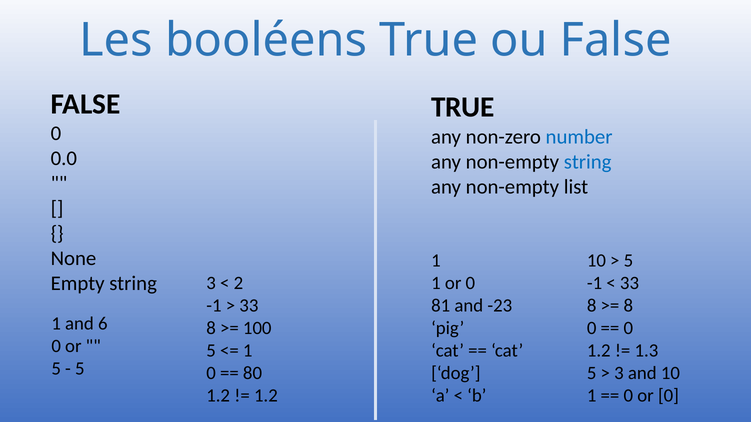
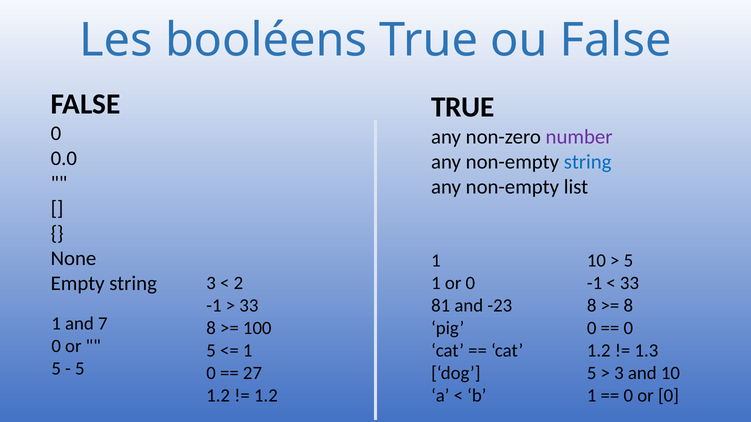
number colour: blue -> purple
6: 6 -> 7
80: 80 -> 27
